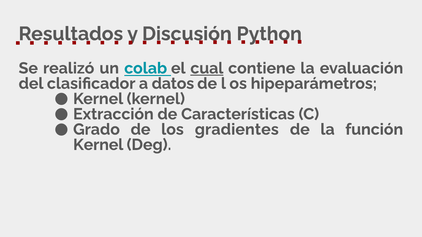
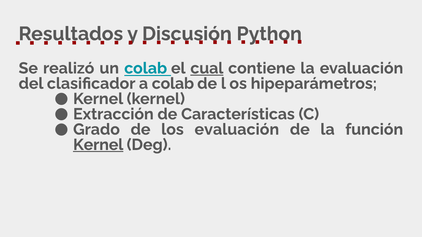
a datos: datos -> colab
los gradientes: gradientes -> evaluación
Kernel at (98, 145) underline: none -> present
